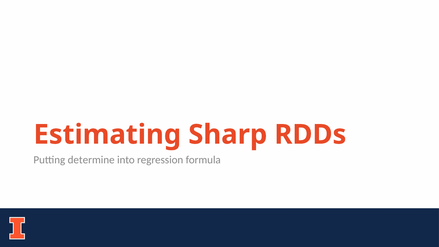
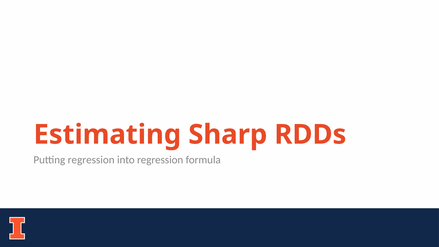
Putting determine: determine -> regression
